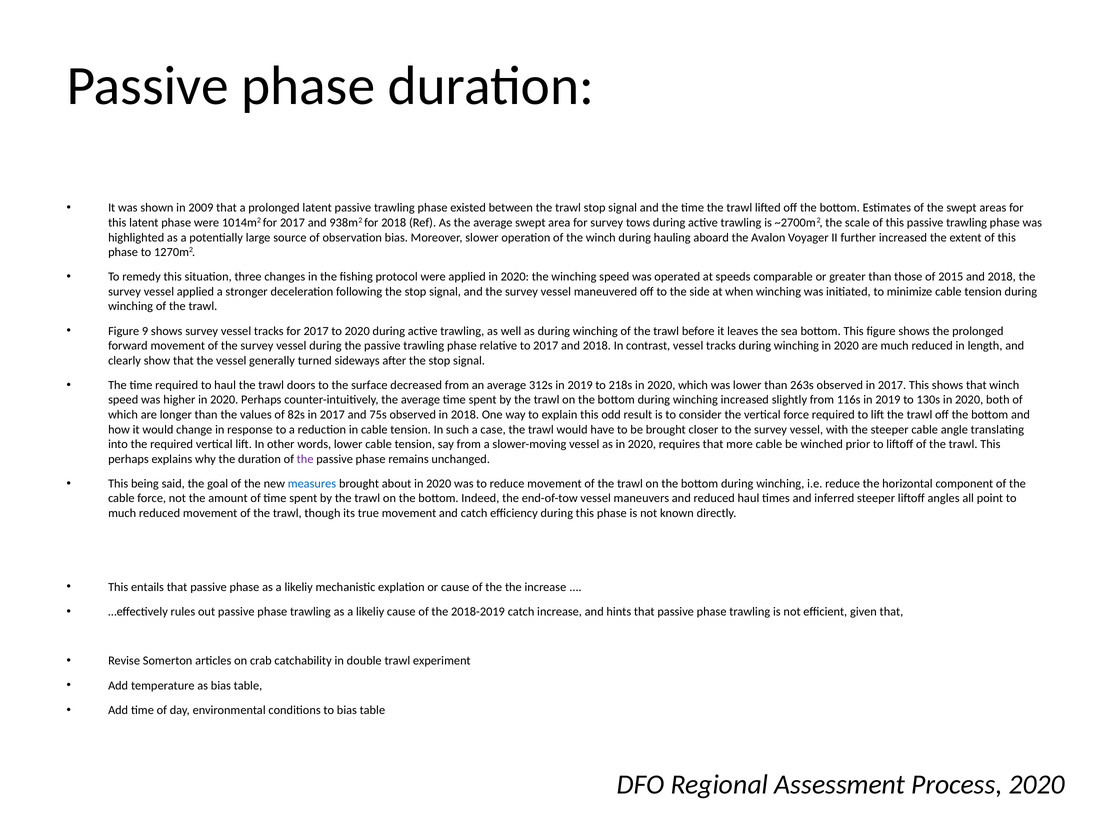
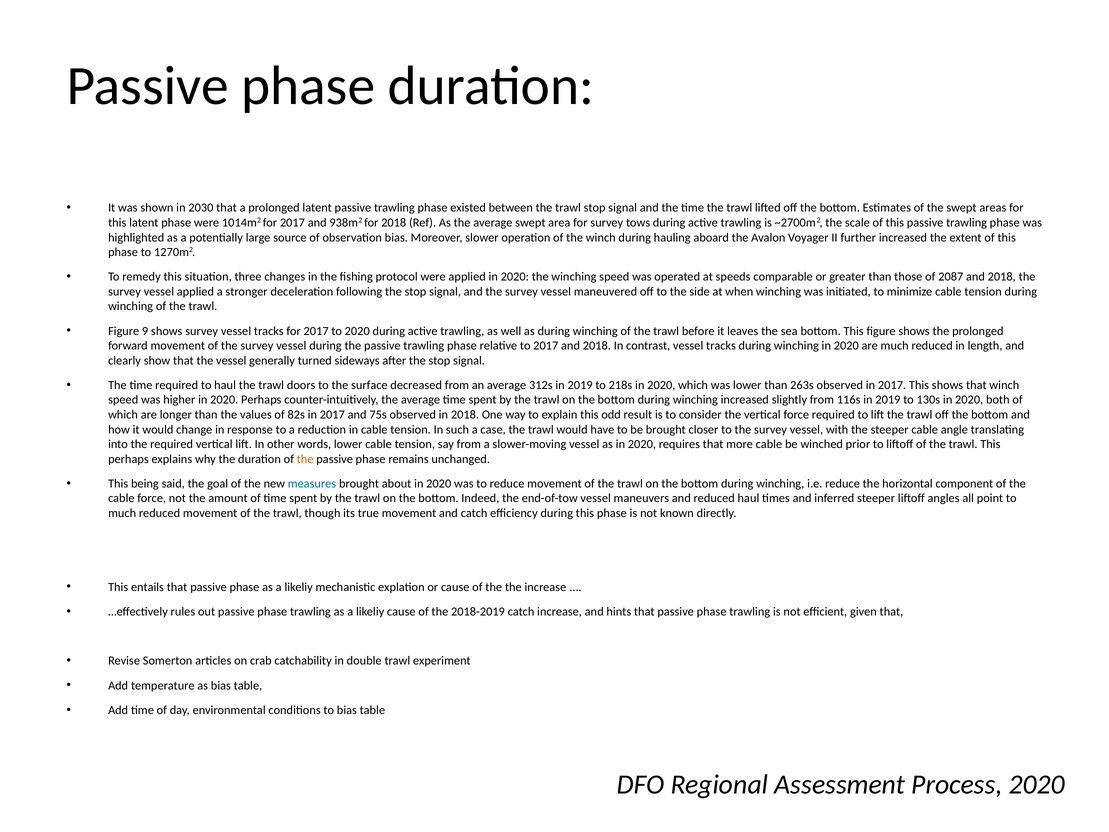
2009: 2009 -> 2030
2015: 2015 -> 2087
the at (305, 459) colour: purple -> orange
